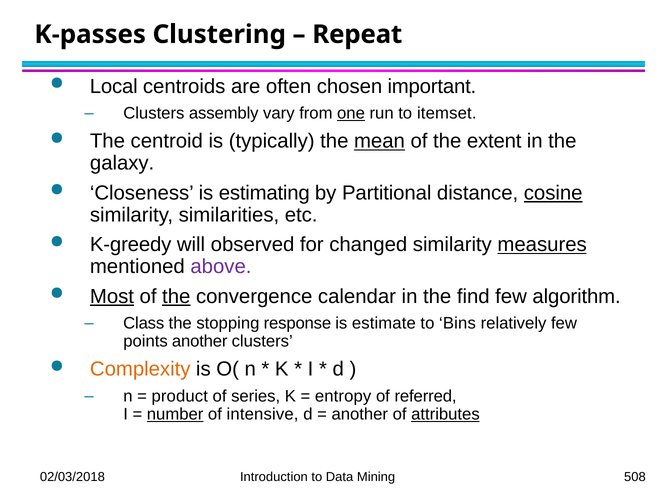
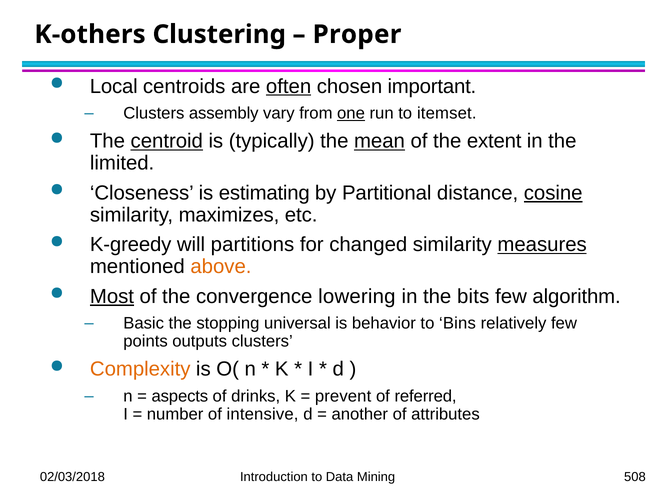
K-passes: K-passes -> K-others
Repeat: Repeat -> Proper
often underline: none -> present
centroid underline: none -> present
galaxy: galaxy -> limited
similarities: similarities -> maximizes
observed: observed -> partitions
above colour: purple -> orange
the at (176, 297) underline: present -> none
calendar: calendar -> lowering
find: find -> bits
Class: Class -> Basic
response: response -> universal
estimate: estimate -> behavior
points another: another -> outputs
product: product -> aspects
series: series -> drinks
entropy: entropy -> prevent
number underline: present -> none
attributes underline: present -> none
